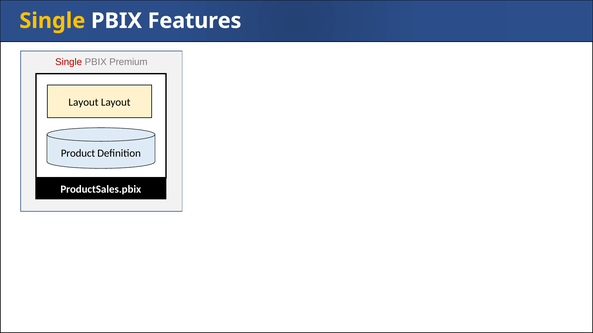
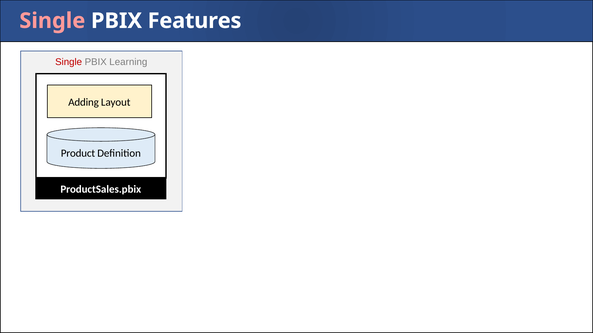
Single at (52, 21) colour: yellow -> pink
Premium: Premium -> Learning
Layout at (83, 102): Layout -> Adding
